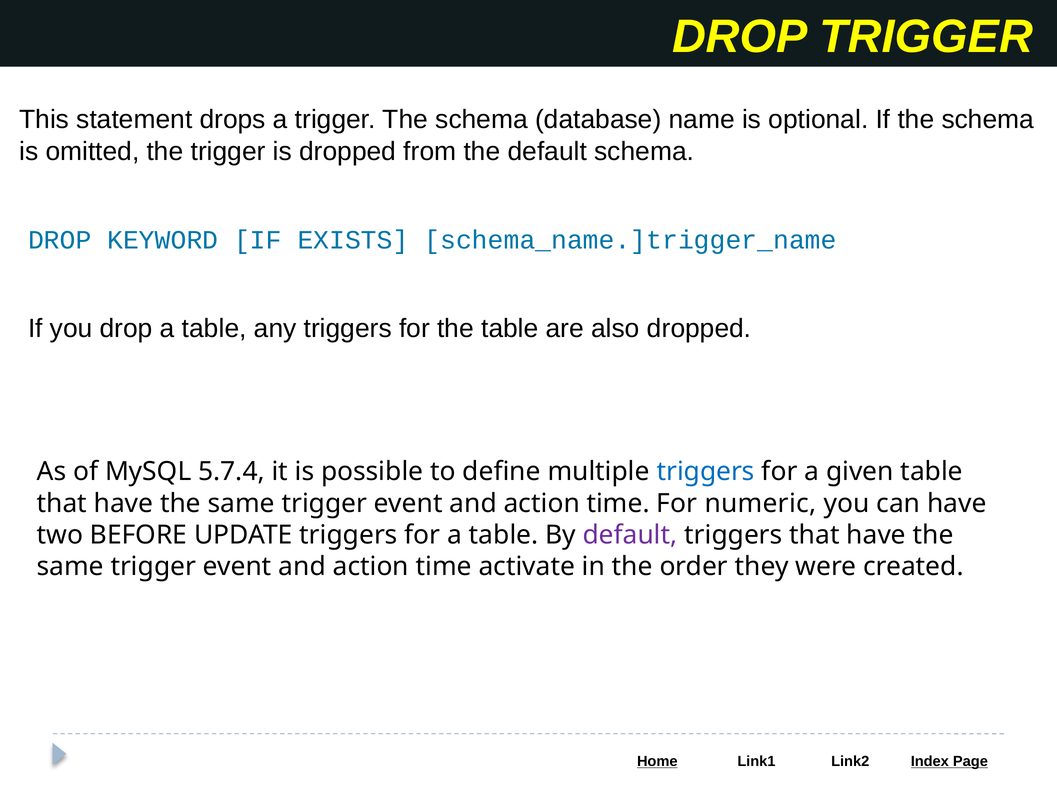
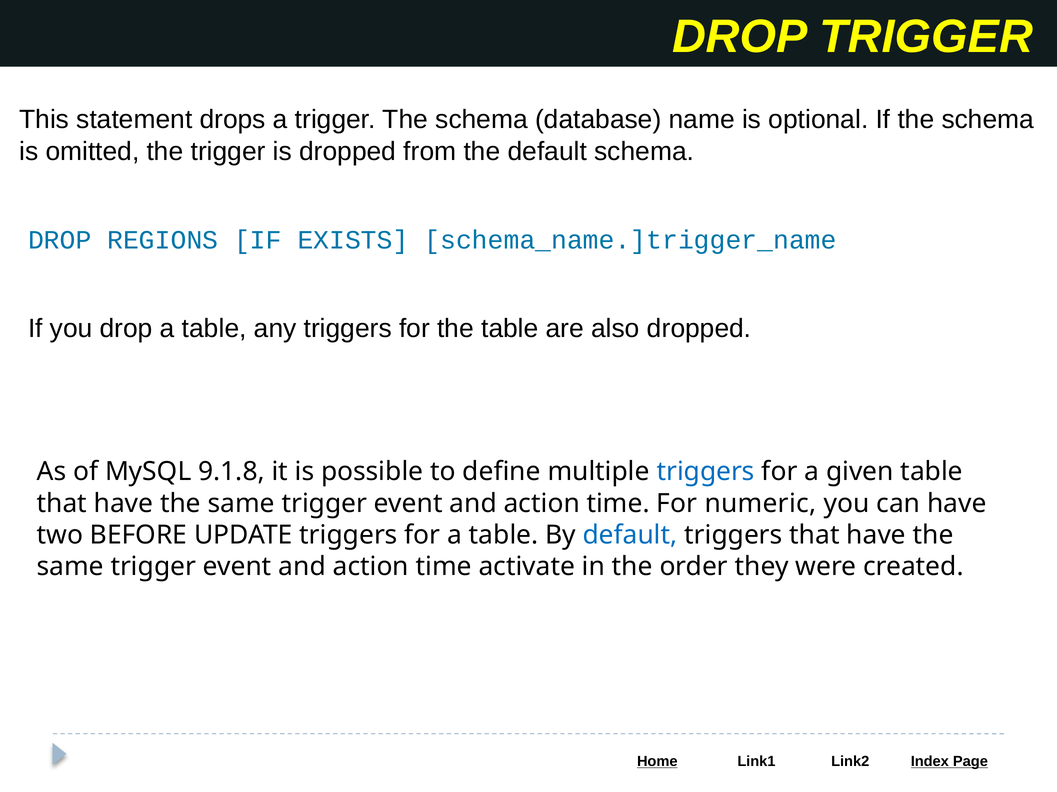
KEYWORD: KEYWORD -> REGIONS
5.7.4: 5.7.4 -> 9.1.8
default at (630, 536) colour: purple -> blue
